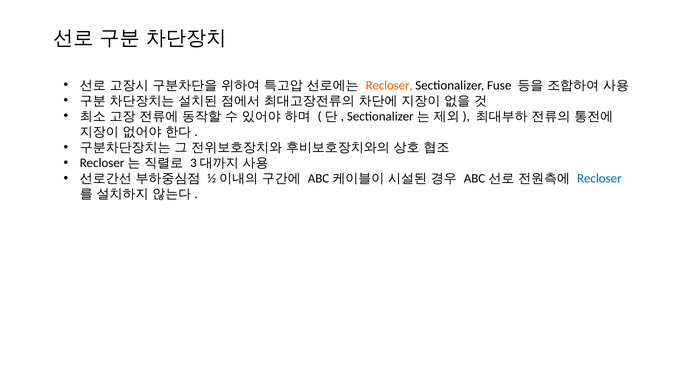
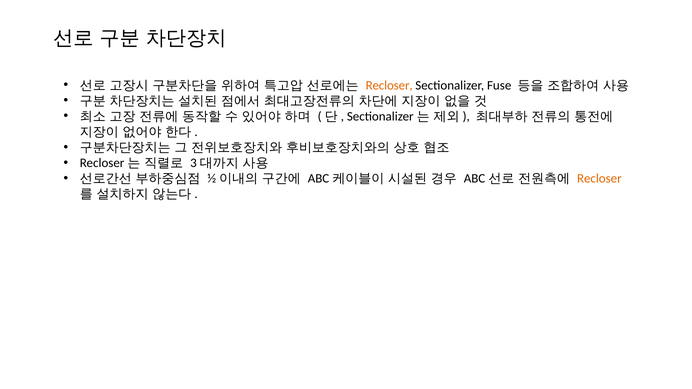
Recloser at (599, 179) colour: blue -> orange
